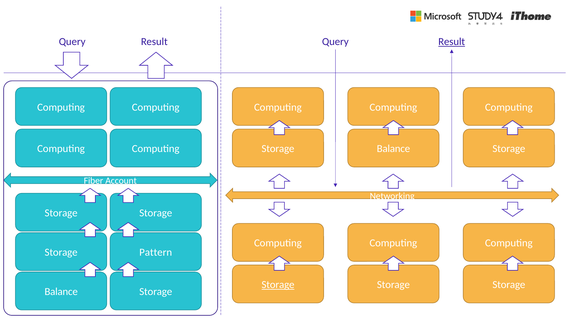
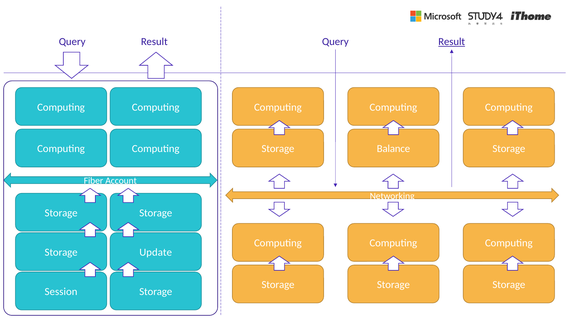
Pattern: Pattern -> Update
Storage at (278, 285) underline: present -> none
Balance at (61, 292): Balance -> Session
